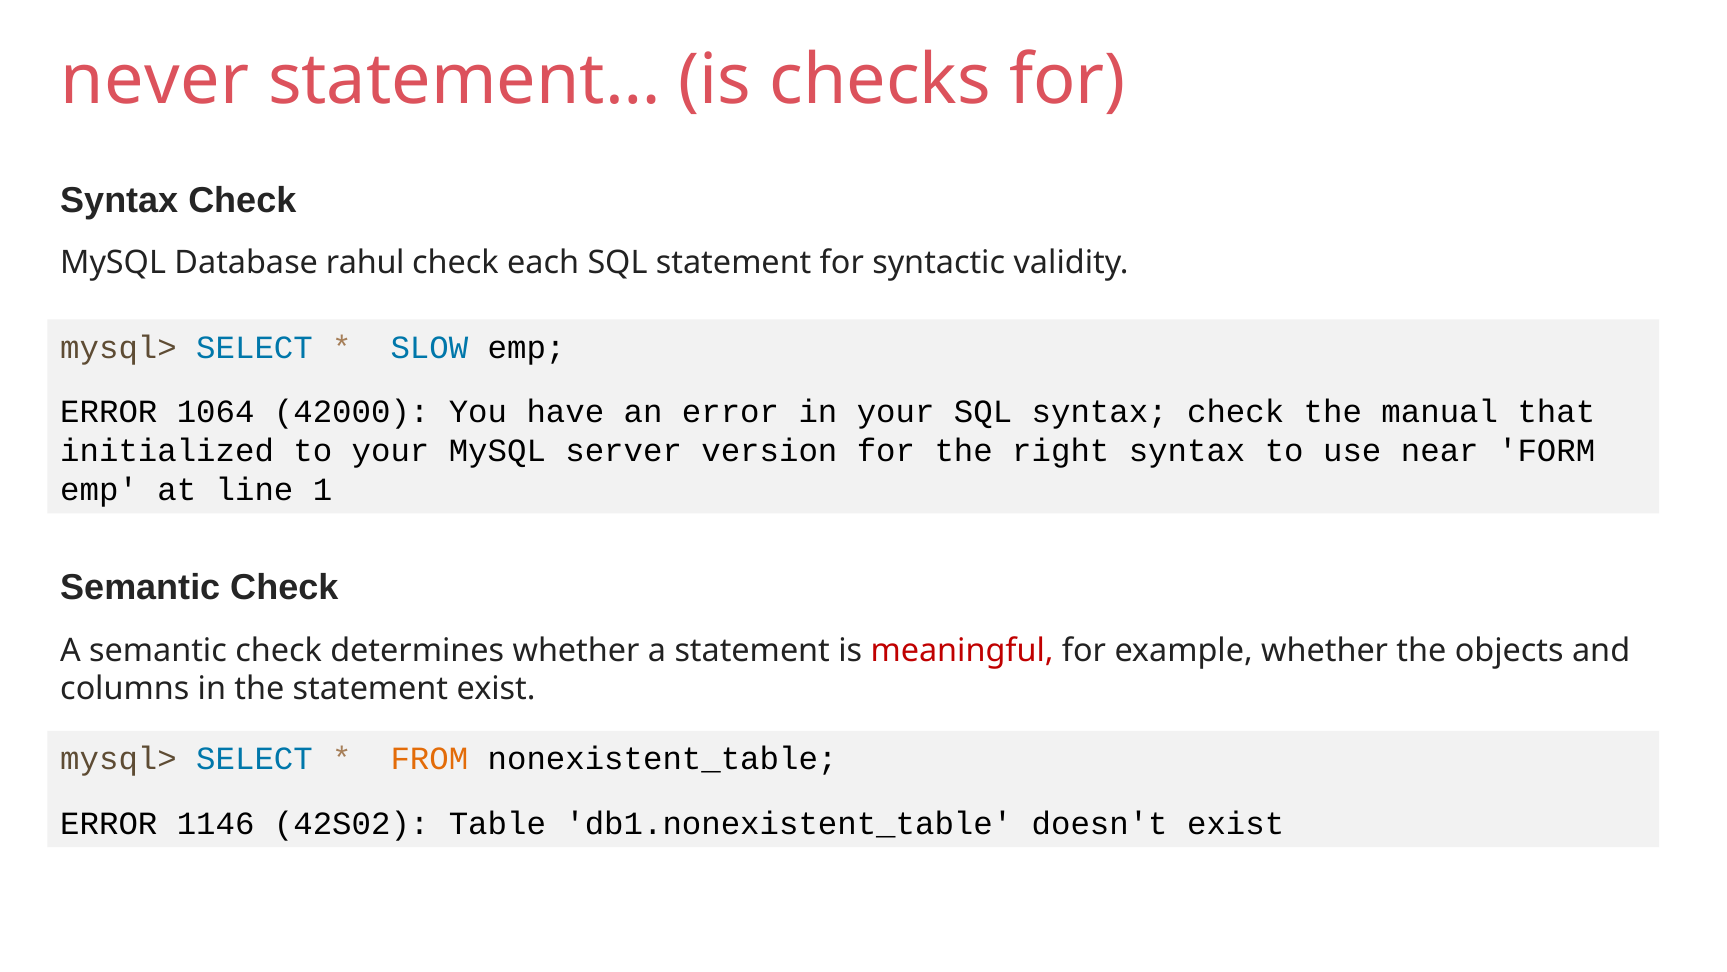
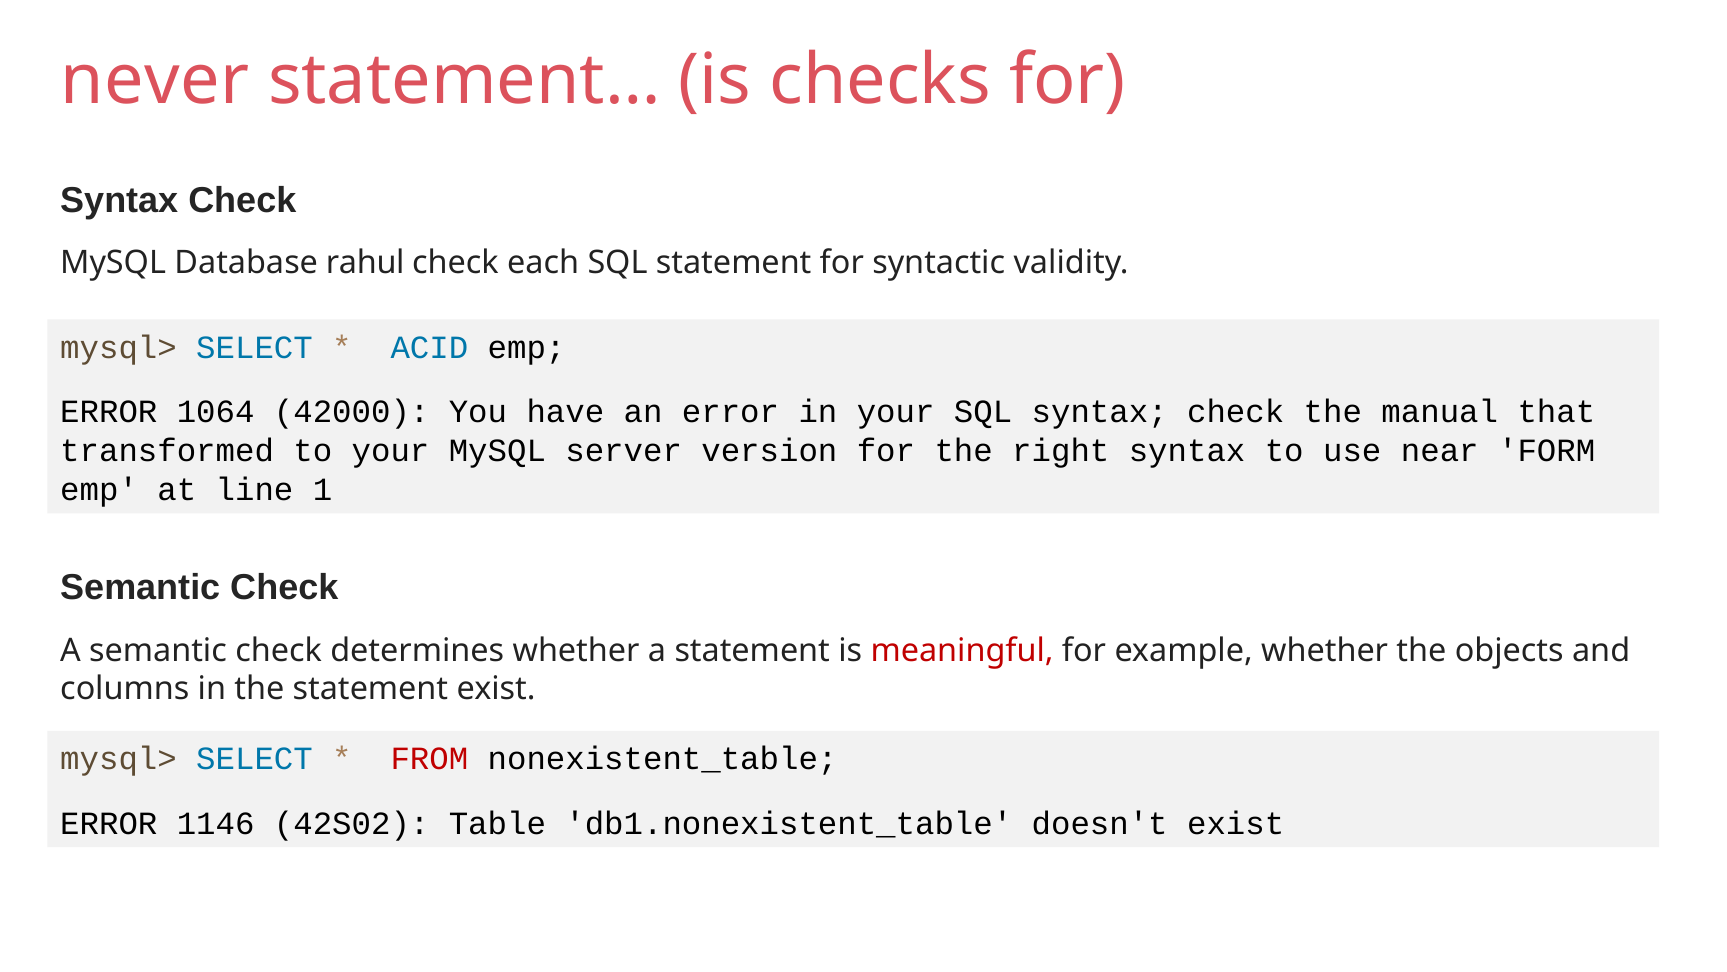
SLOW: SLOW -> ACID
initialized: initialized -> transformed
FROM colour: orange -> red
